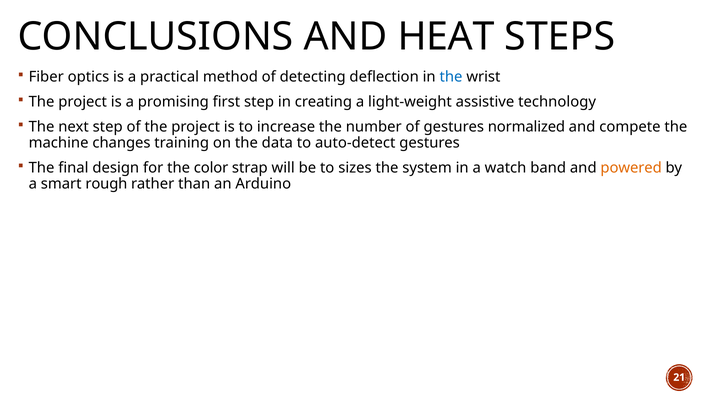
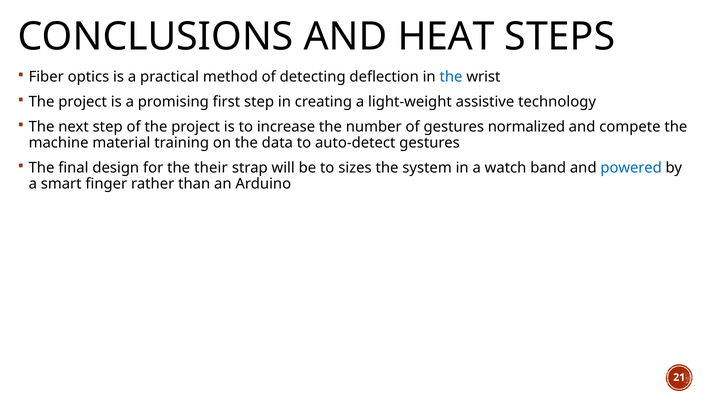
changes: changes -> material
color: color -> their
powered colour: orange -> blue
rough: rough -> finger
